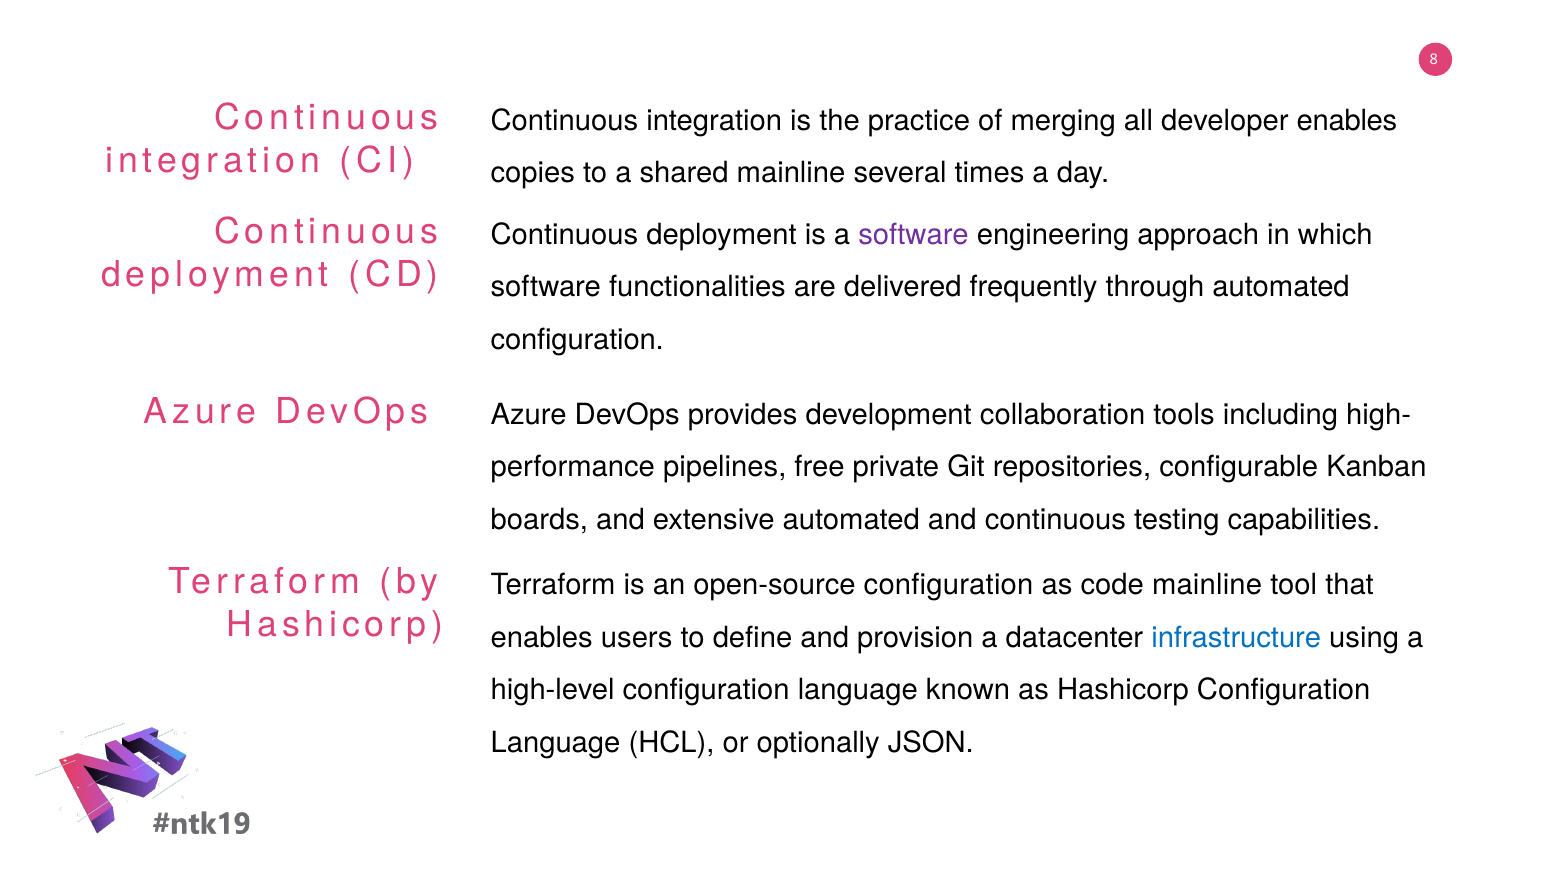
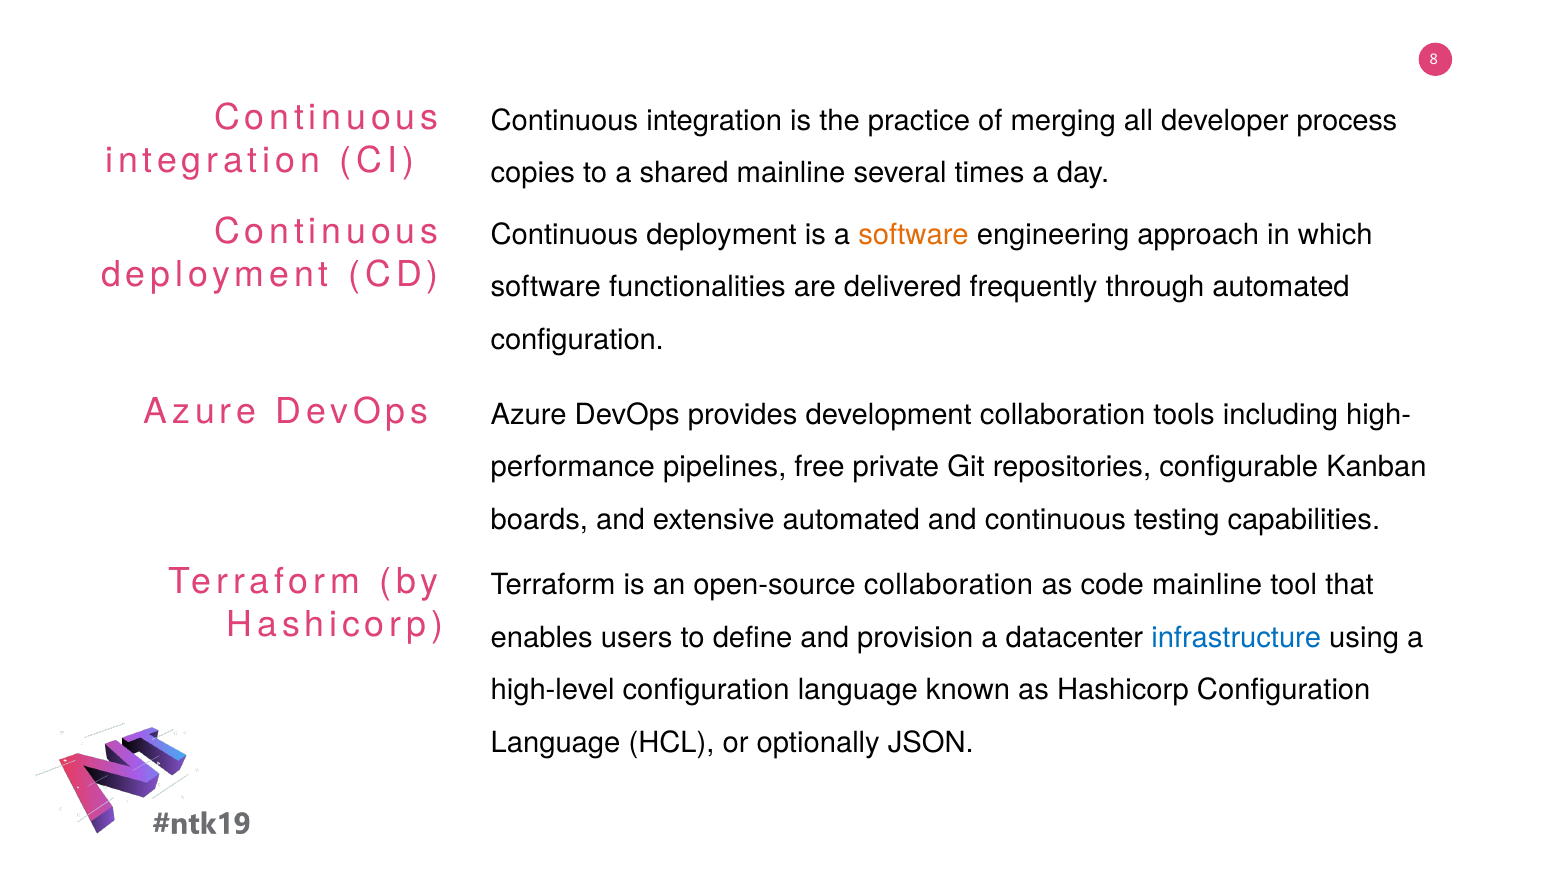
developer enables: enables -> process
software at (914, 235) colour: purple -> orange
open-source configuration: configuration -> collaboration
